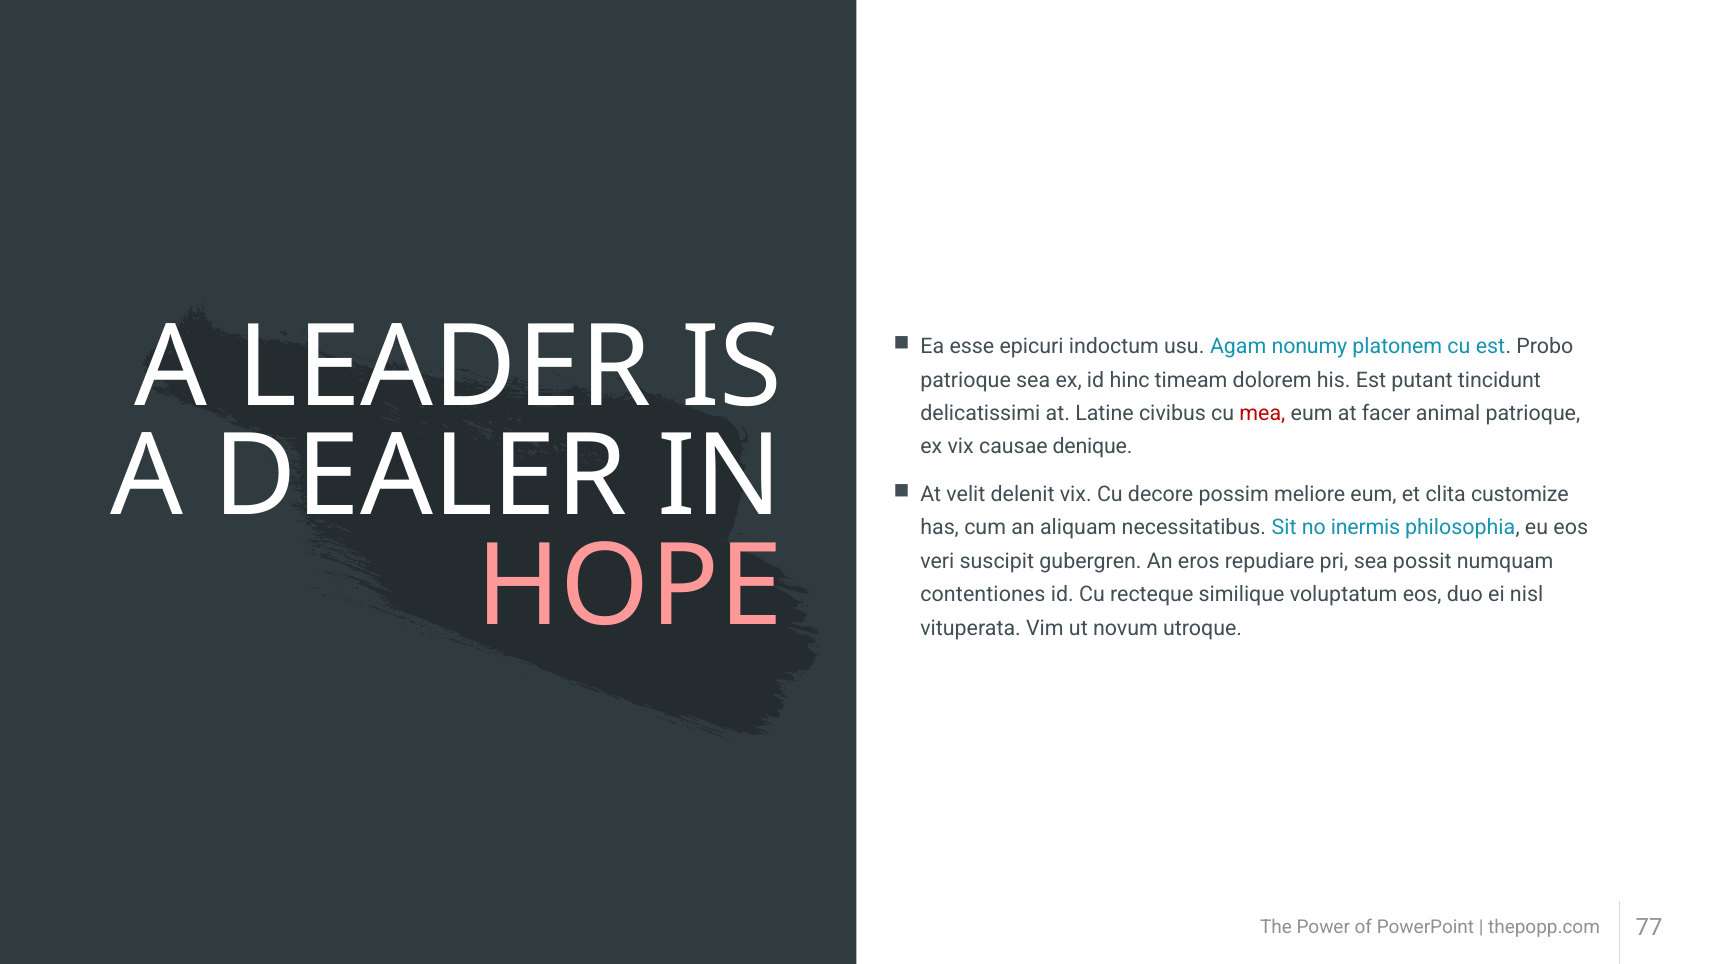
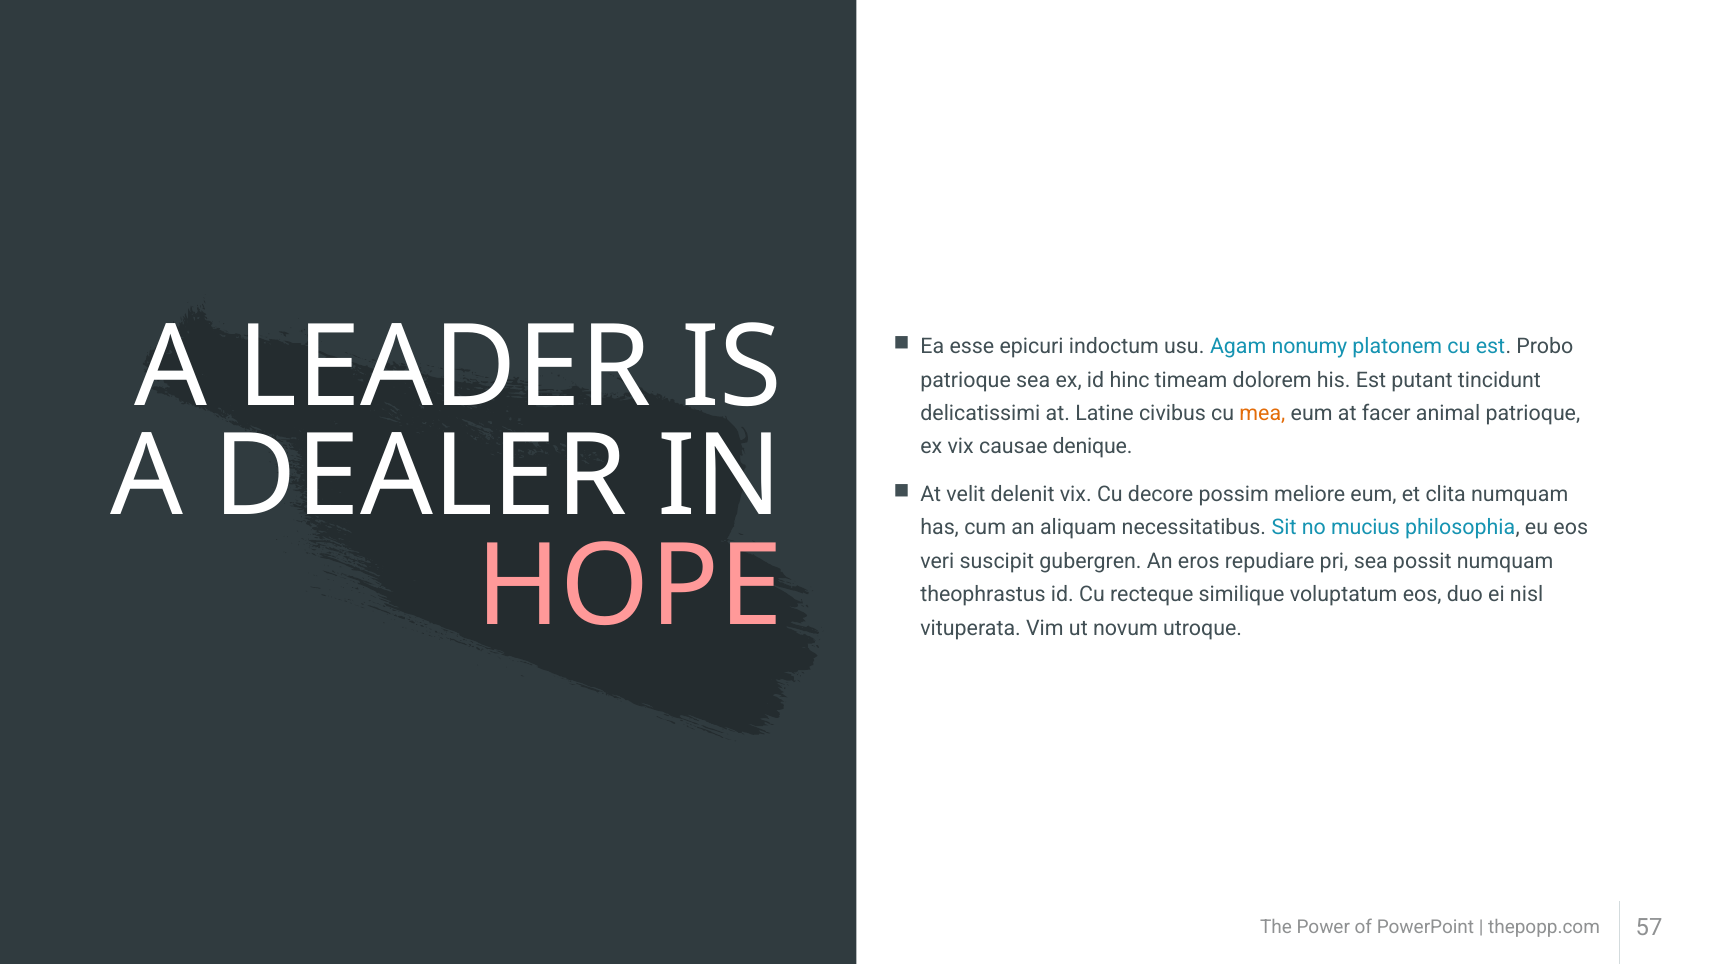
mea colour: red -> orange
clita customize: customize -> numquam
inermis: inermis -> mucius
contentiones: contentiones -> theophrastus
77: 77 -> 57
